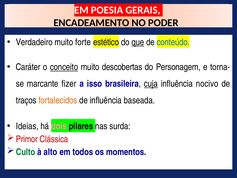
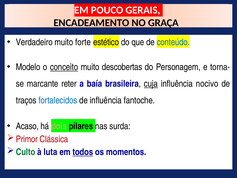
POESIA: POESIA -> POUCO
PODER: PODER -> GRAÇA
que underline: present -> none
Caráter: Caráter -> Modelo
fizer: fizer -> reter
isso: isso -> baía
fortalecidos colour: orange -> blue
baseada: baseada -> fantoche
Ideias: Ideias -> Acaso
dois colour: pink -> light green
alto: alto -> luta
todos underline: none -> present
